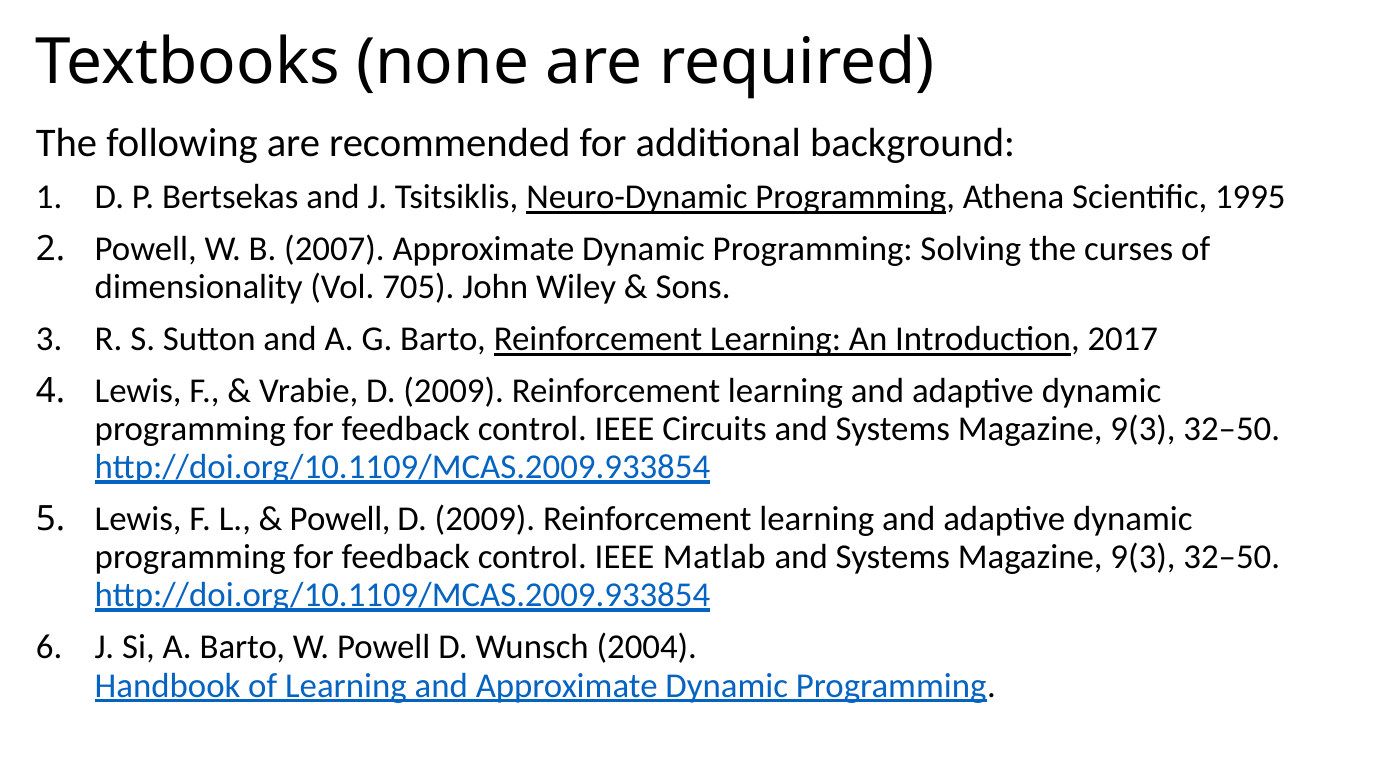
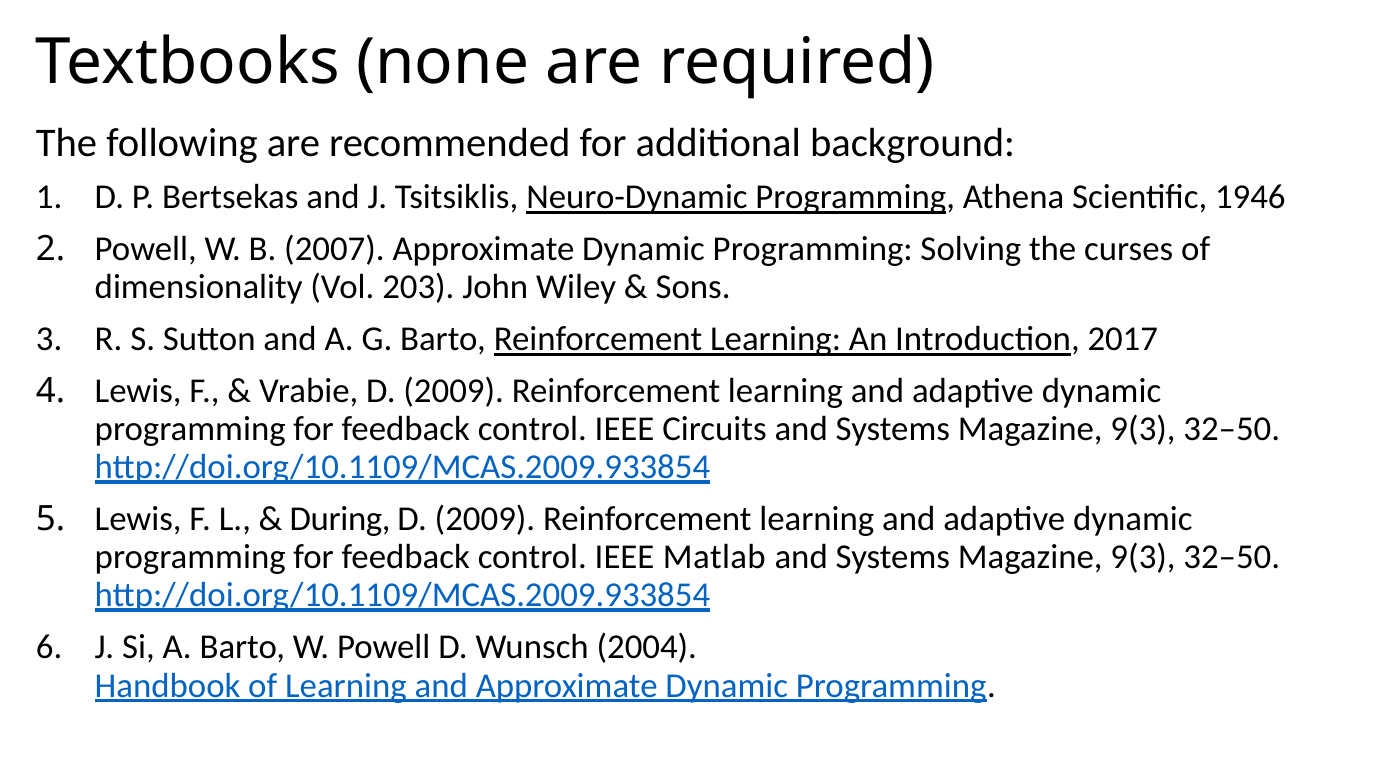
1995: 1995 -> 1946
705: 705 -> 203
Powell at (340, 519): Powell -> During
